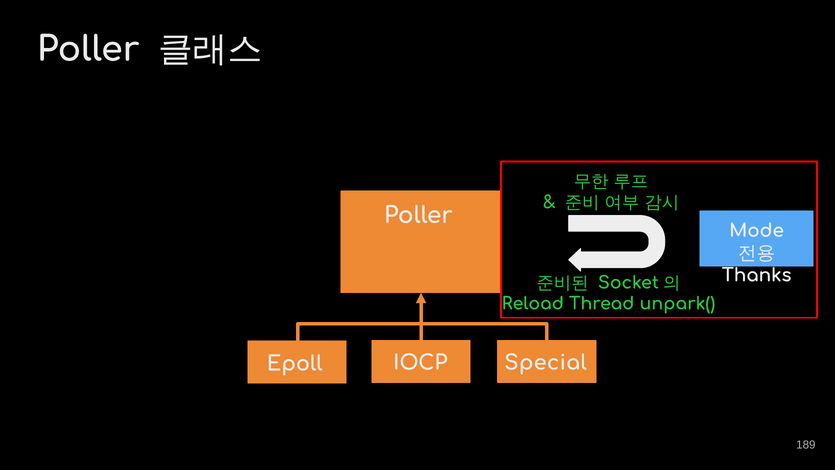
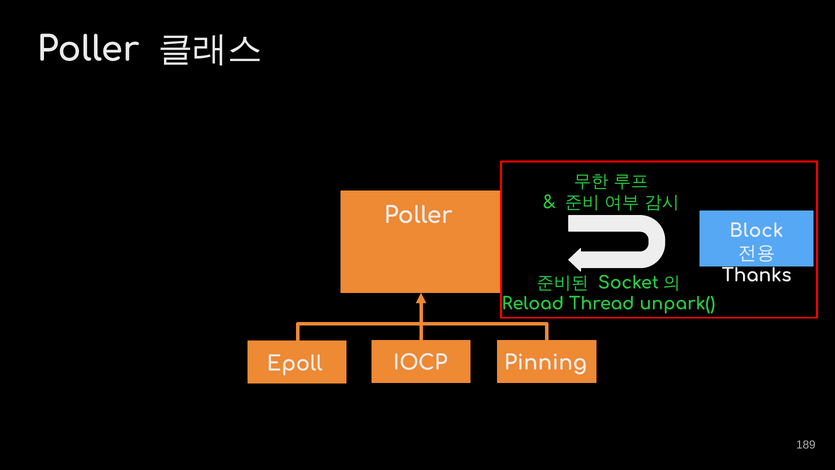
Mode: Mode -> Block
Special: Special -> Pinning
